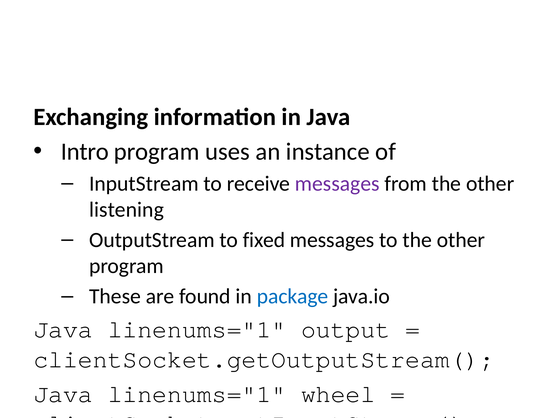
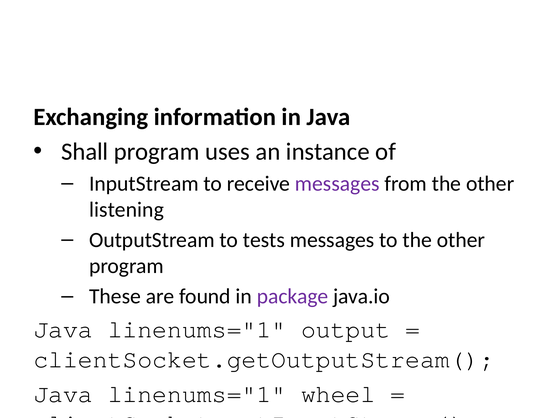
Intro: Intro -> Shall
fixed: fixed -> tests
package colour: blue -> purple
